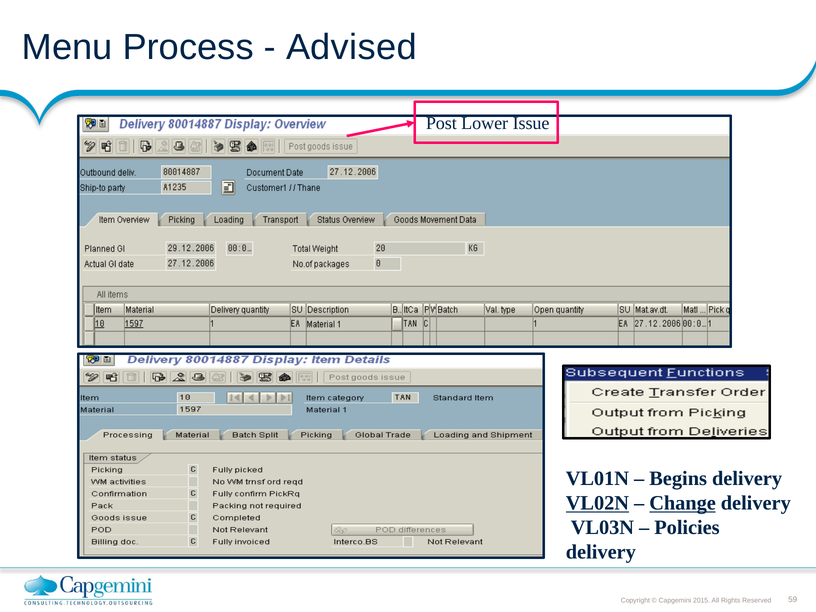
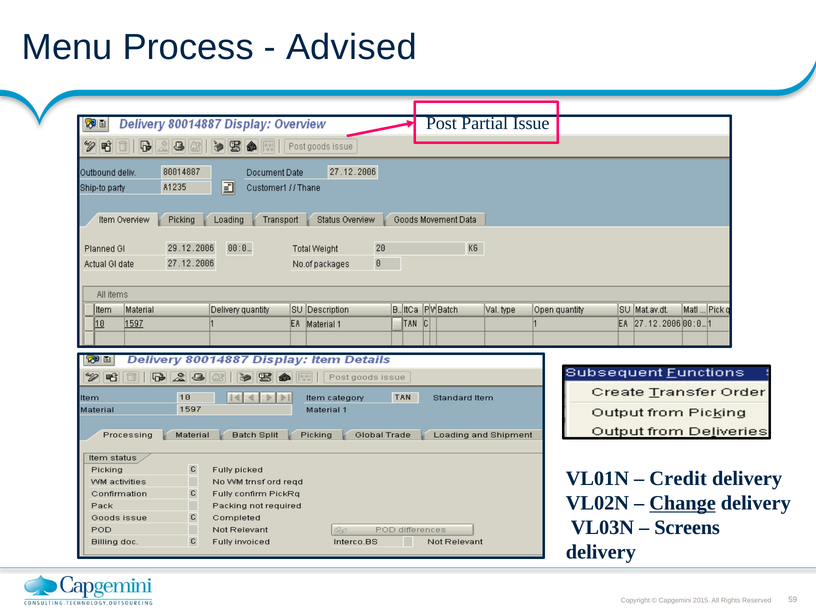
Lower: Lower -> Partial
Begins: Begins -> Credit
VL02N underline: present -> none
Policies: Policies -> Screens
